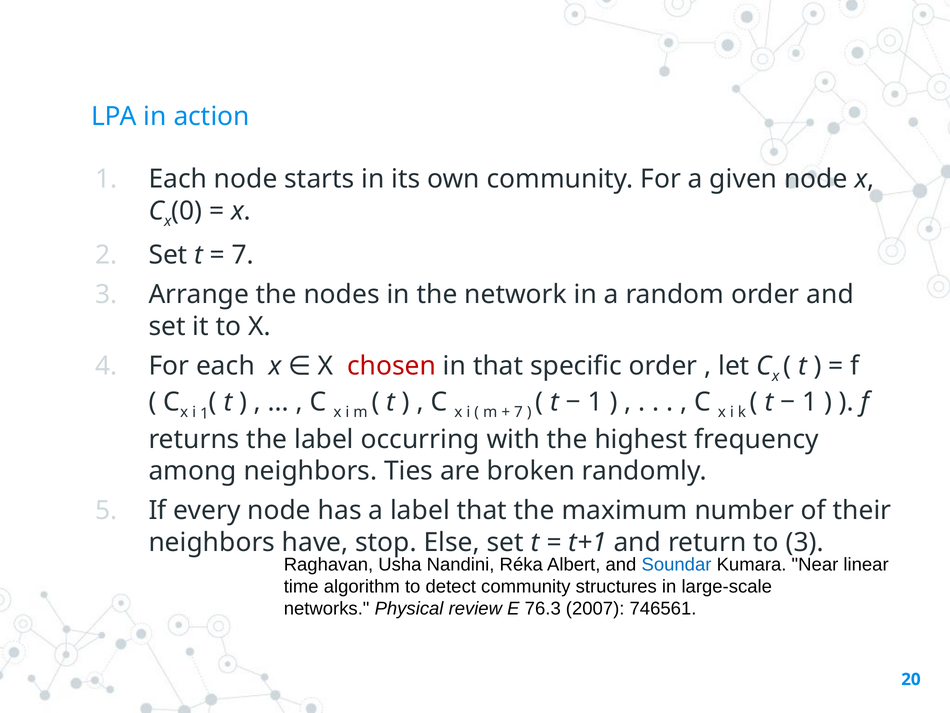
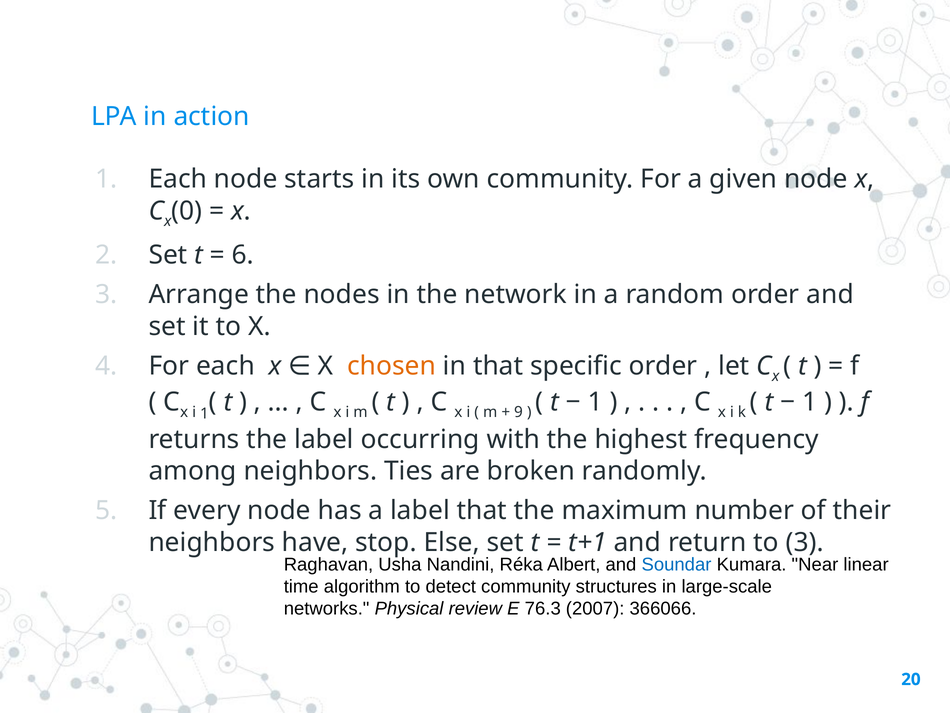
7 at (243, 255): 7 -> 6
chosen colour: red -> orange
7 at (518, 412): 7 -> 9
746561: 746561 -> 366066
